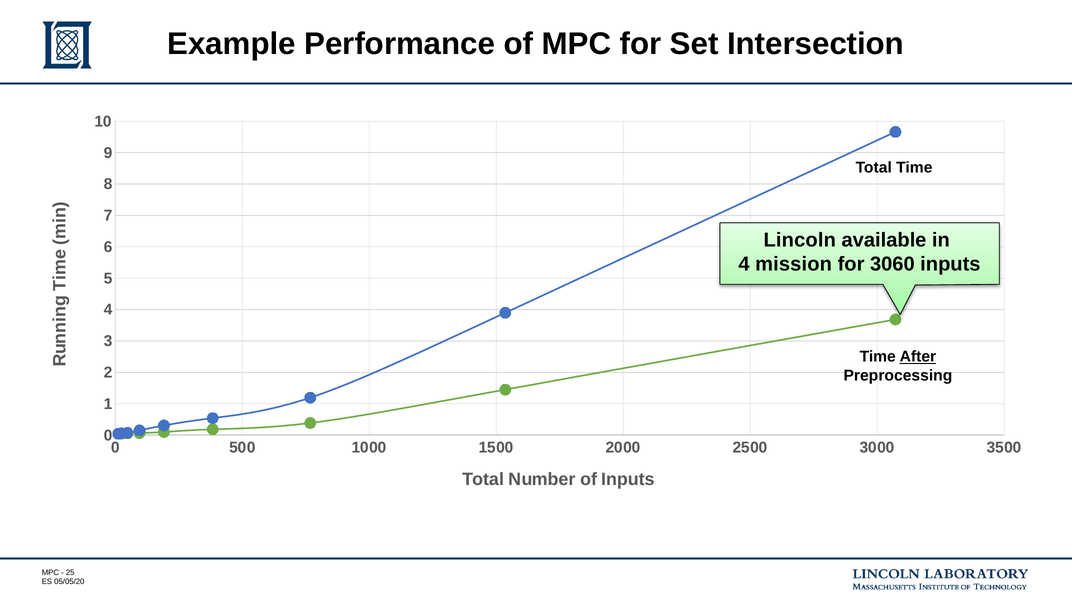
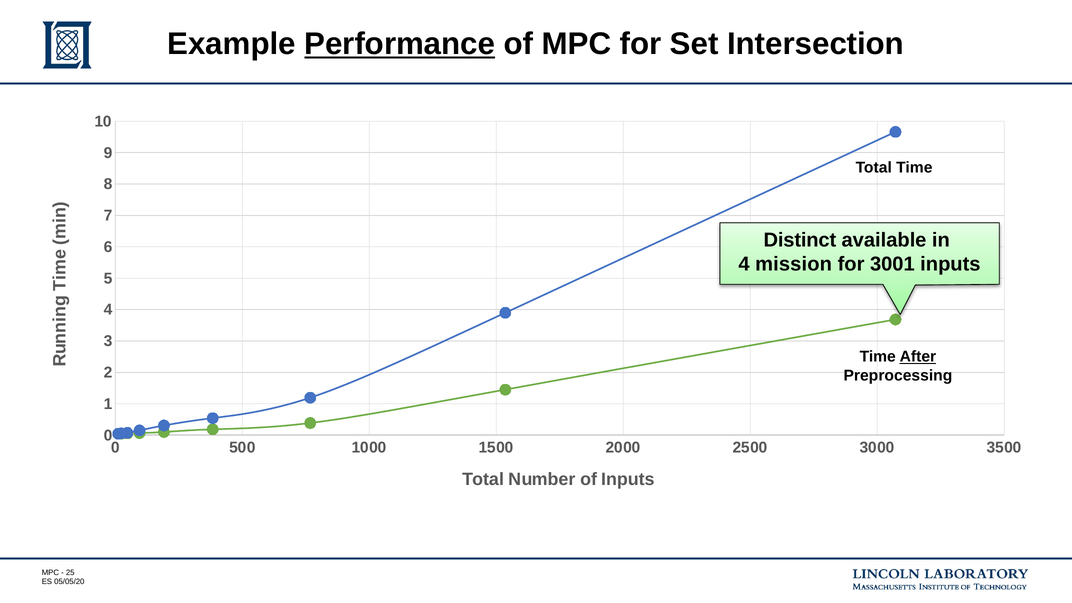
Performance underline: none -> present
Lincoln: Lincoln -> Distinct
3060: 3060 -> 3001
